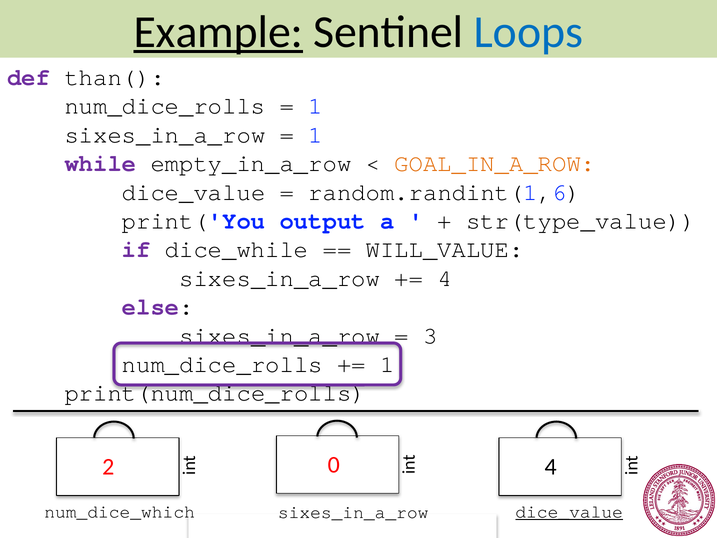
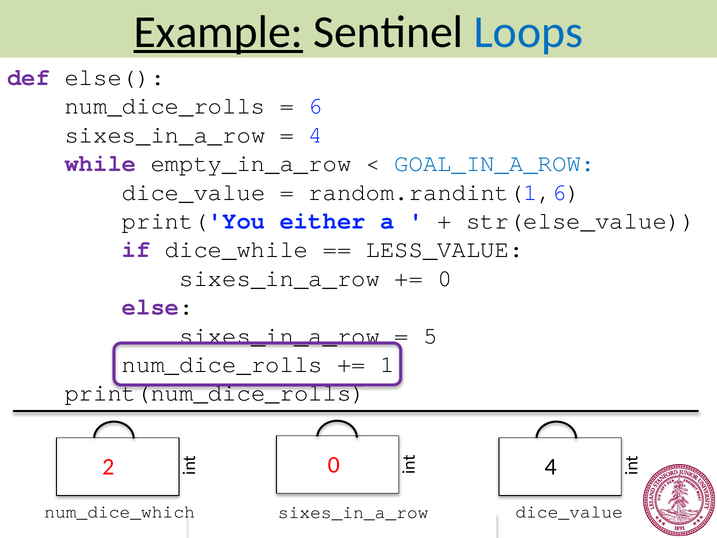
than(: than( -> else(
1 at (315, 106): 1 -> 6
1 at (315, 135): 1 -> 4
GOAL_IN_A_ROW colour: orange -> blue
output: output -> either
str(type_value: str(type_value -> str(else_value
WILL_VALUE: WILL_VALUE -> LESS_VALUE
4 at (445, 278): 4 -> 0
3: 3 -> 5
dice_value at (569, 512) underline: present -> none
